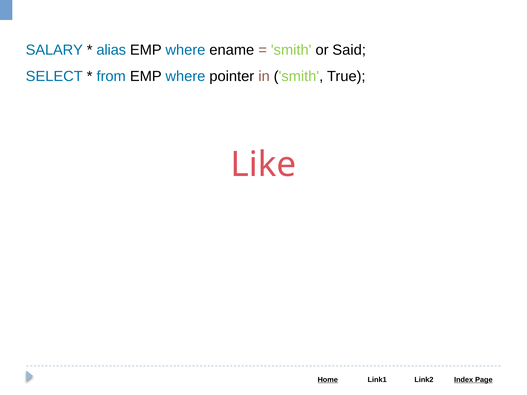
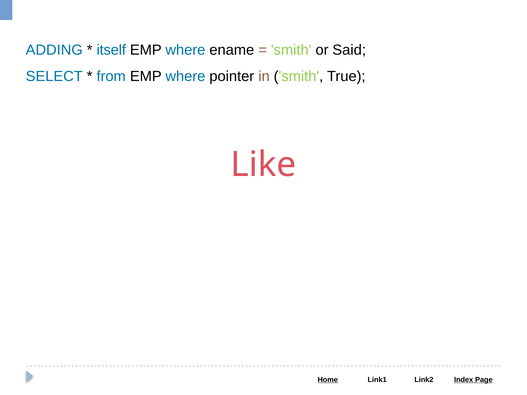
SALARY: SALARY -> ADDING
alias: alias -> itself
